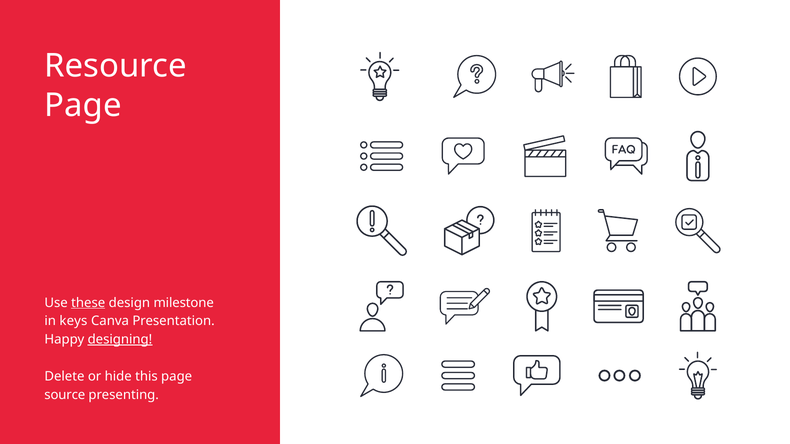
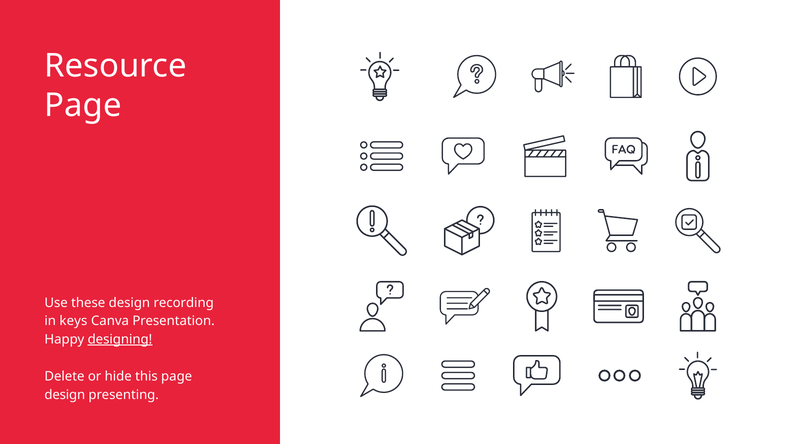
these underline: present -> none
milestone: milestone -> recording
source at (65, 395): source -> design
